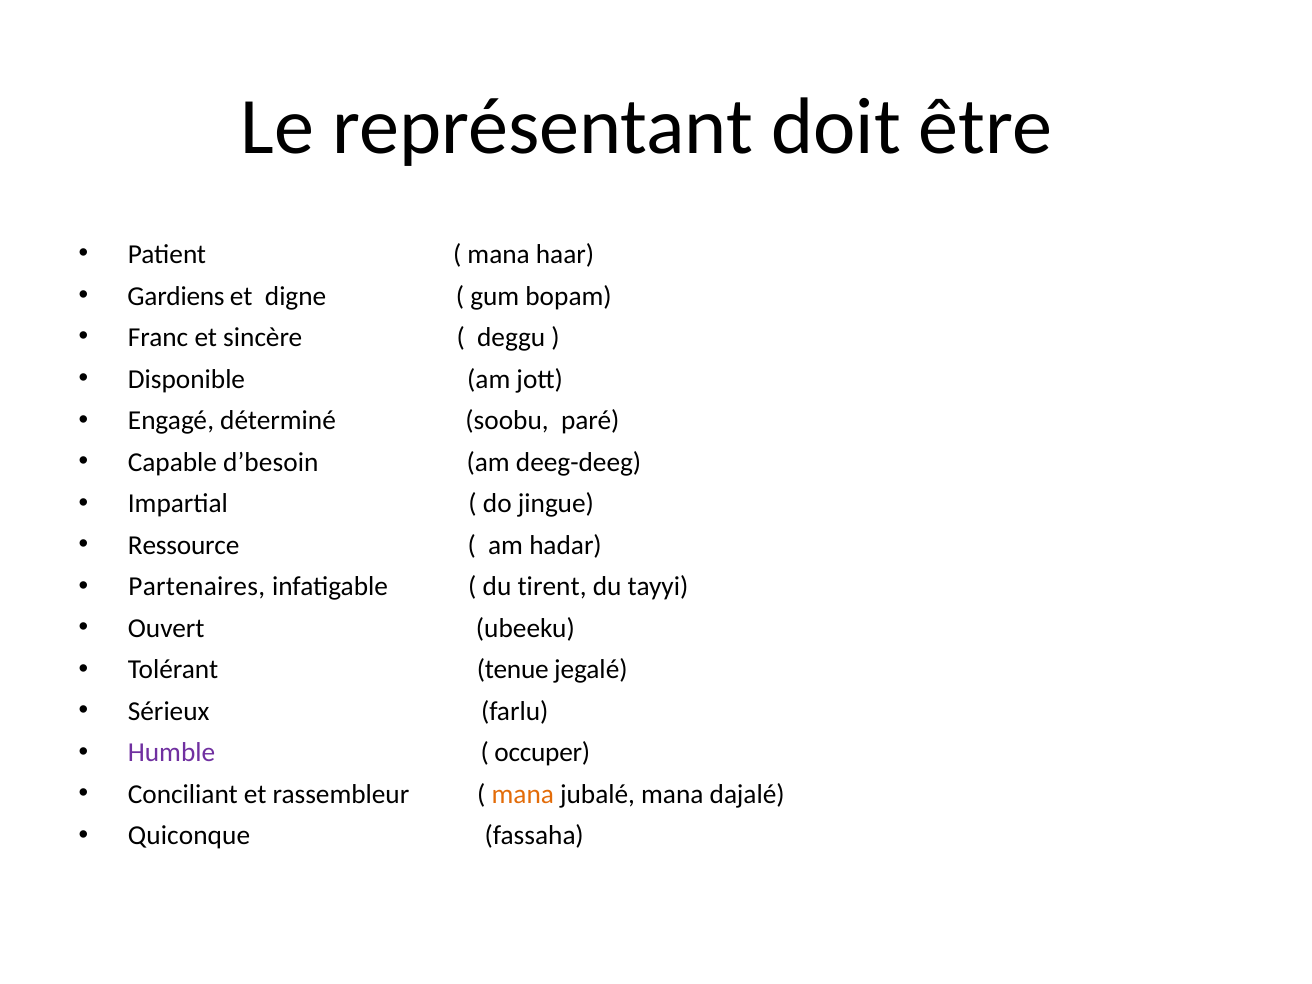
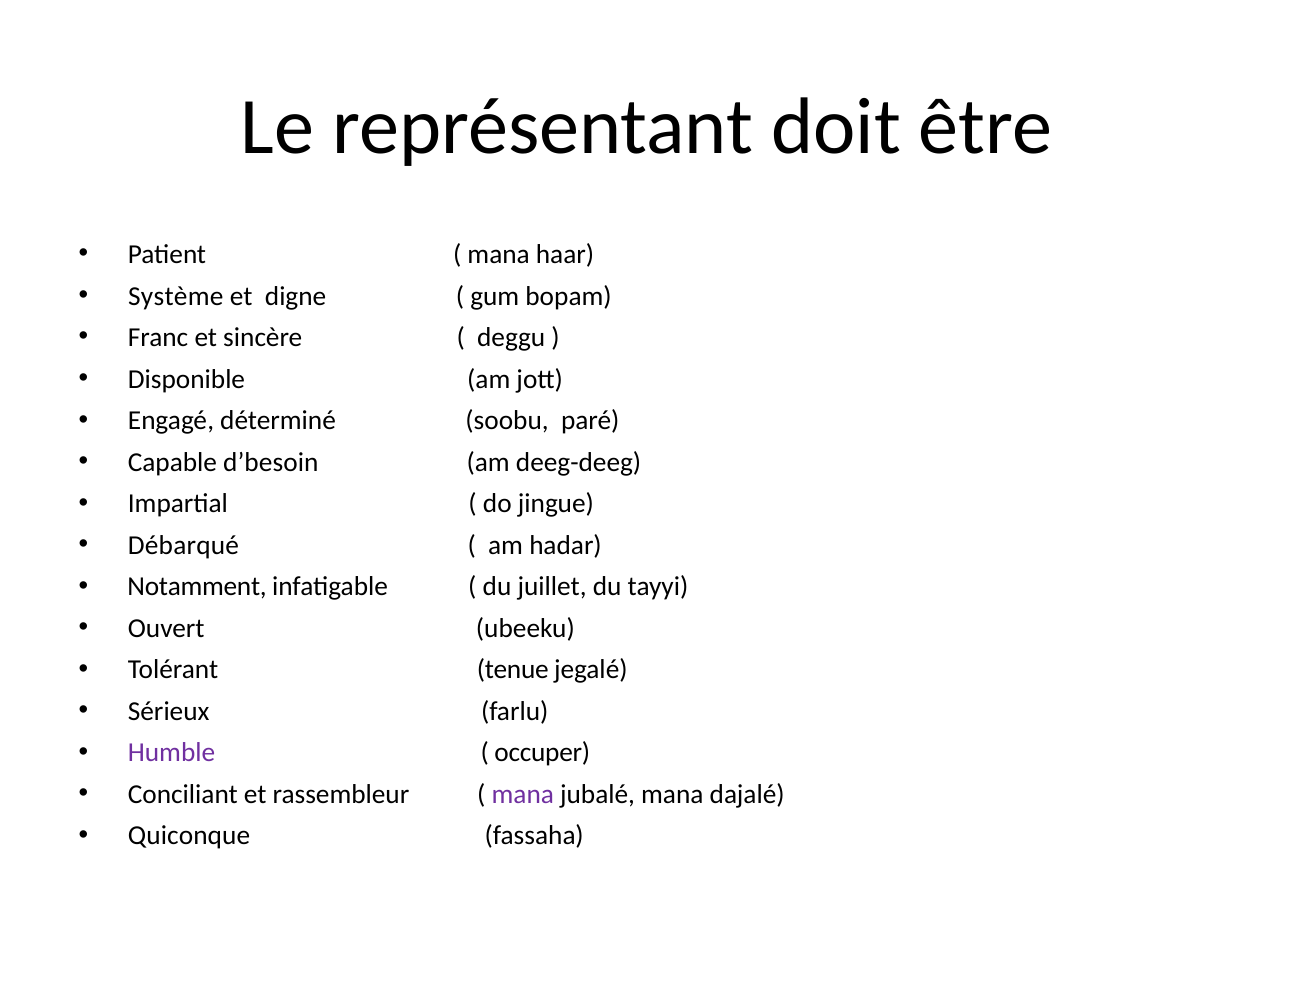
Gardiens: Gardiens -> Système
Ressource: Ressource -> Débarqué
Partenaires: Partenaires -> Notamment
tirent: tirent -> juillet
mana at (523, 794) colour: orange -> purple
